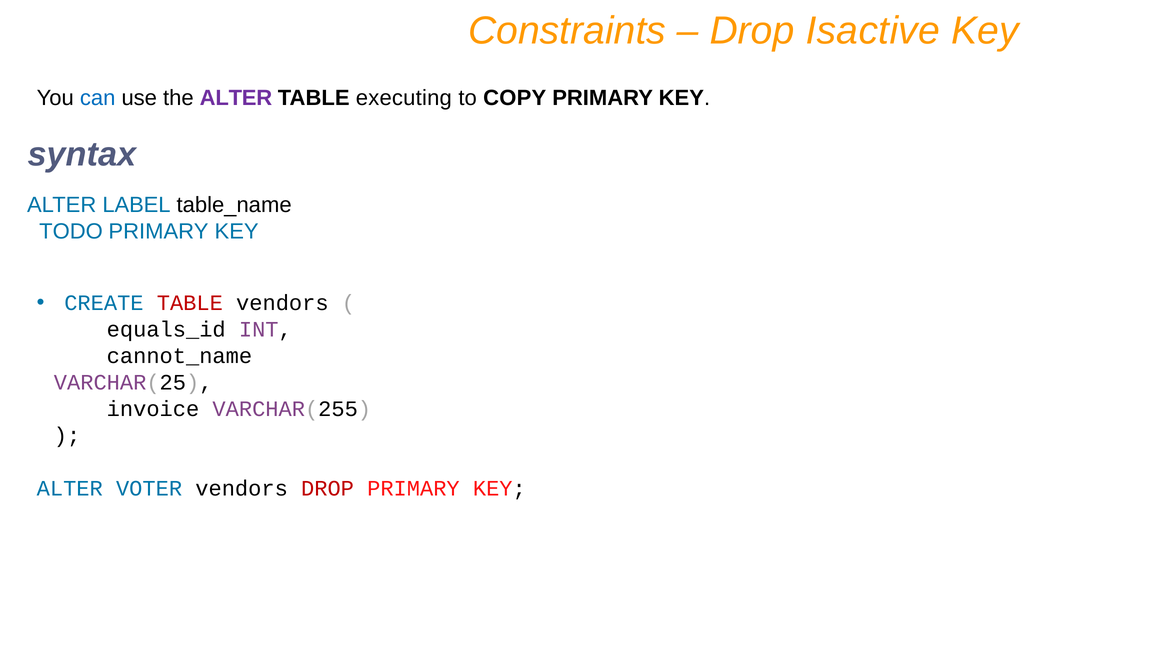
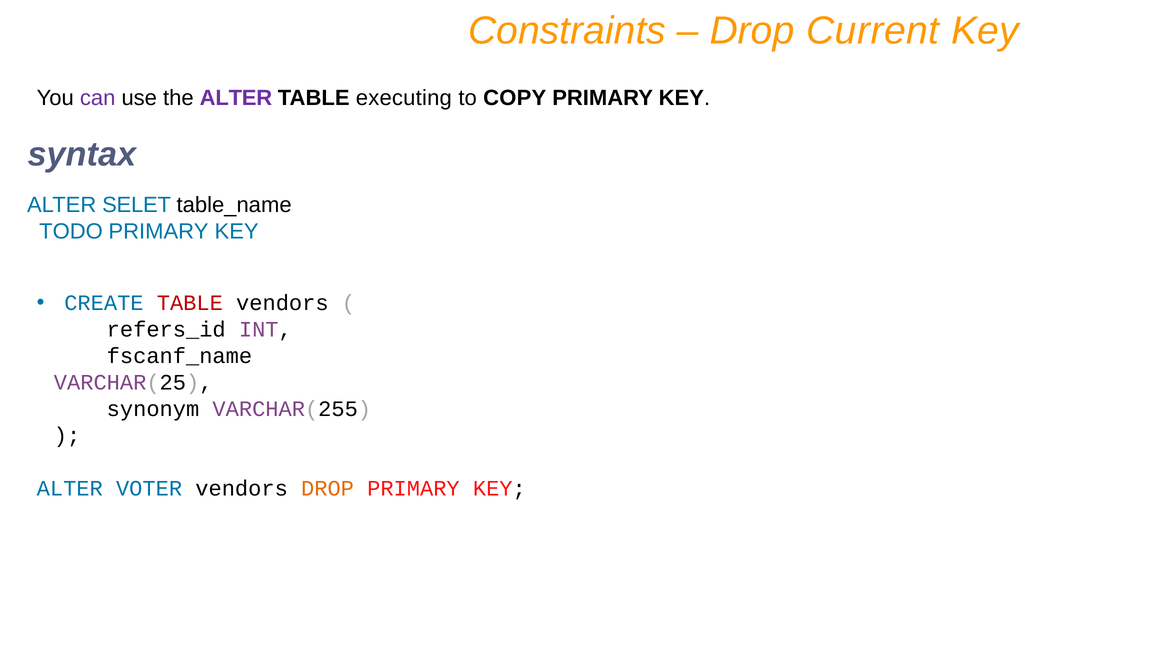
Isactive: Isactive -> Current
can colour: blue -> purple
LABEL: LABEL -> SELET
equals_id: equals_id -> refers_id
cannot_name: cannot_name -> fscanf_name
invoice: invoice -> synonym
DROP at (328, 488) colour: red -> orange
